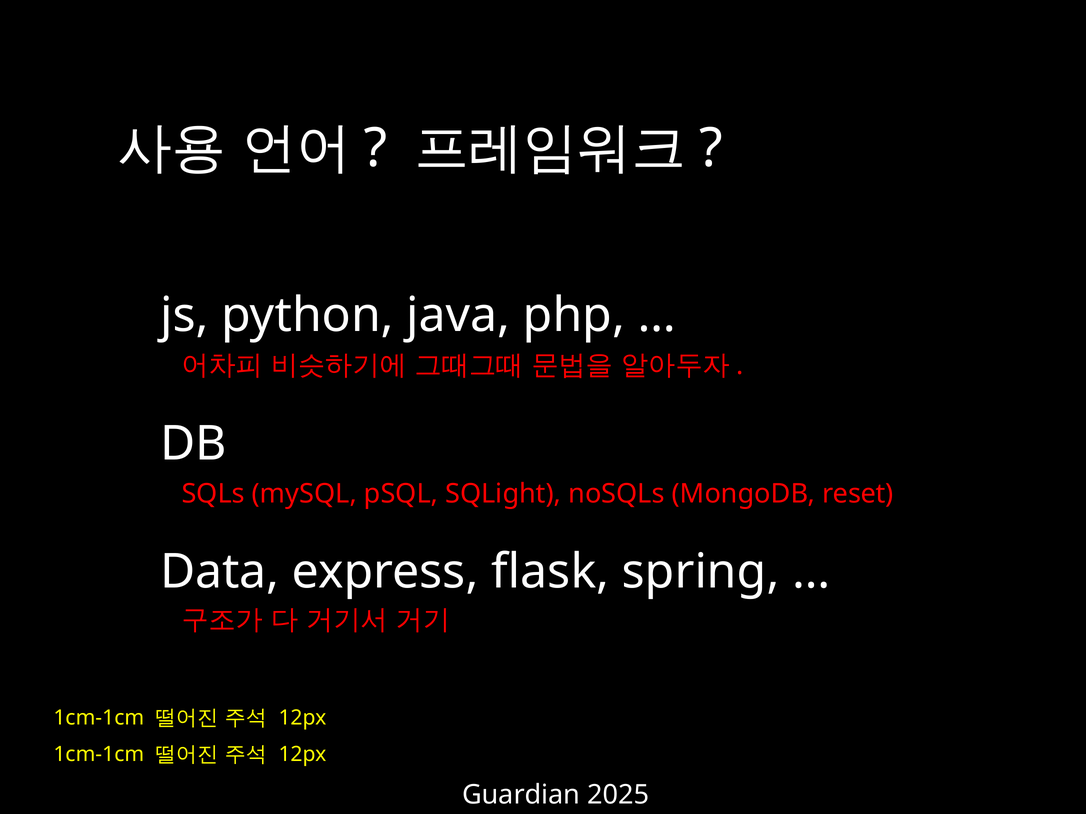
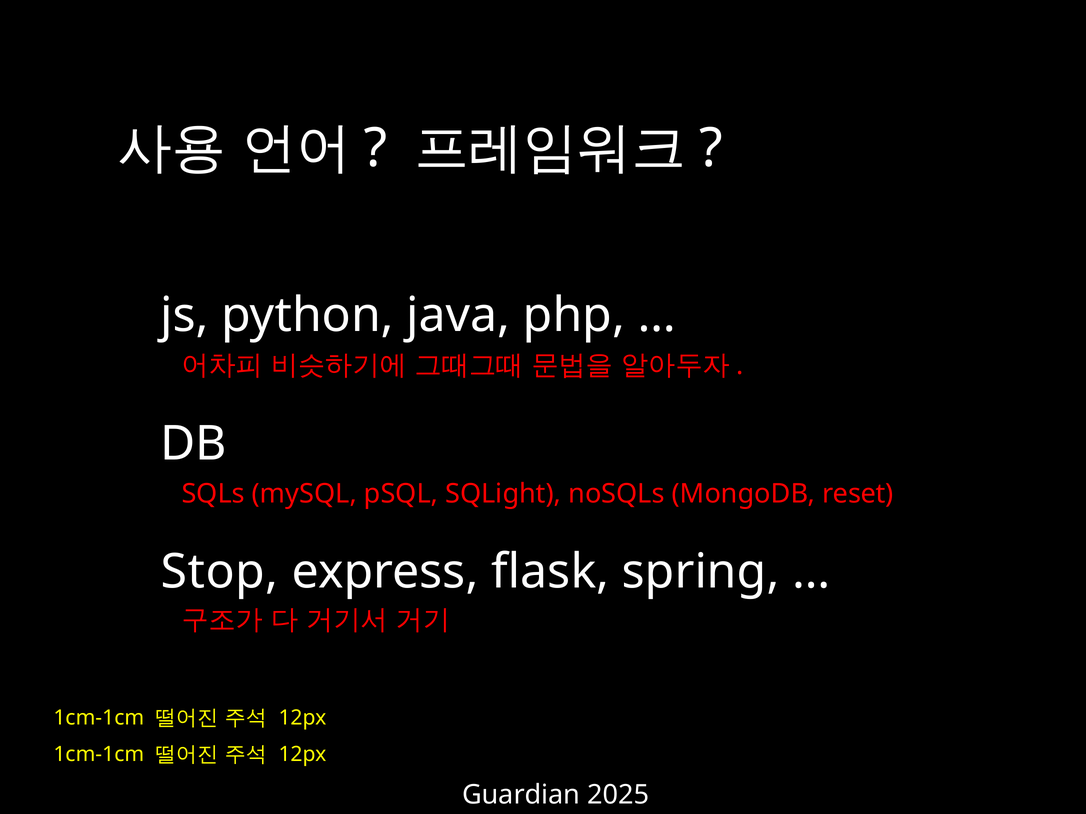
Data: Data -> Stop
